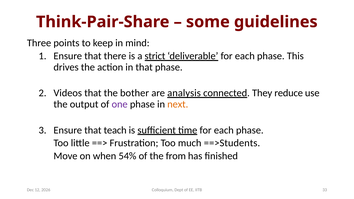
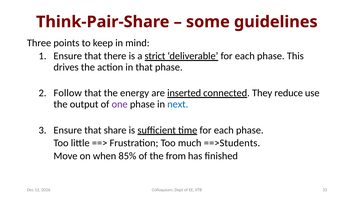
Videos: Videos -> Follow
bother: bother -> energy
analysis: analysis -> inserted
next colour: orange -> blue
teach: teach -> share
54%: 54% -> 85%
